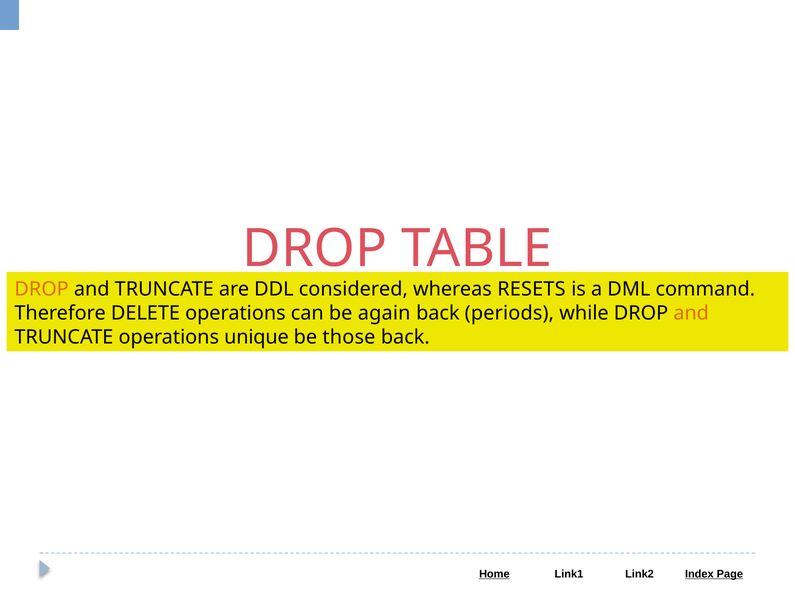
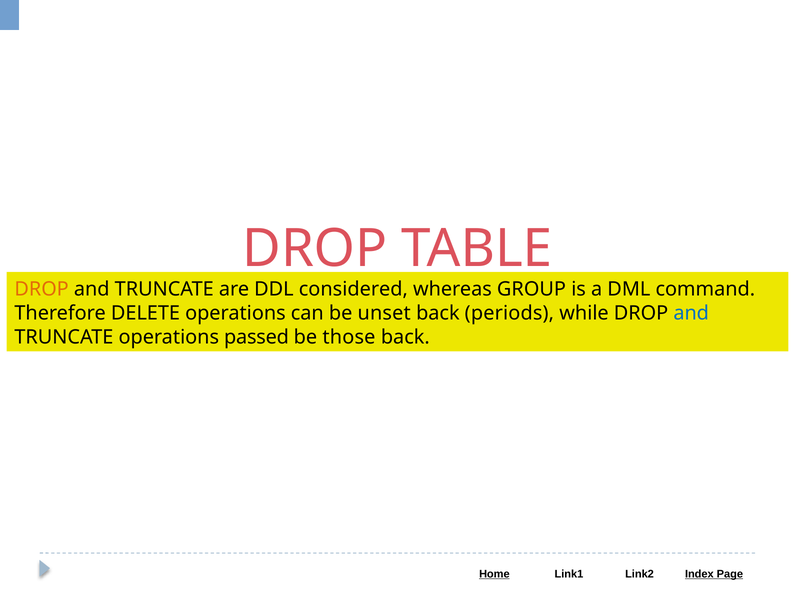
RESETS: RESETS -> GROUP
again: again -> unset
and at (691, 313) colour: orange -> blue
unique: unique -> passed
